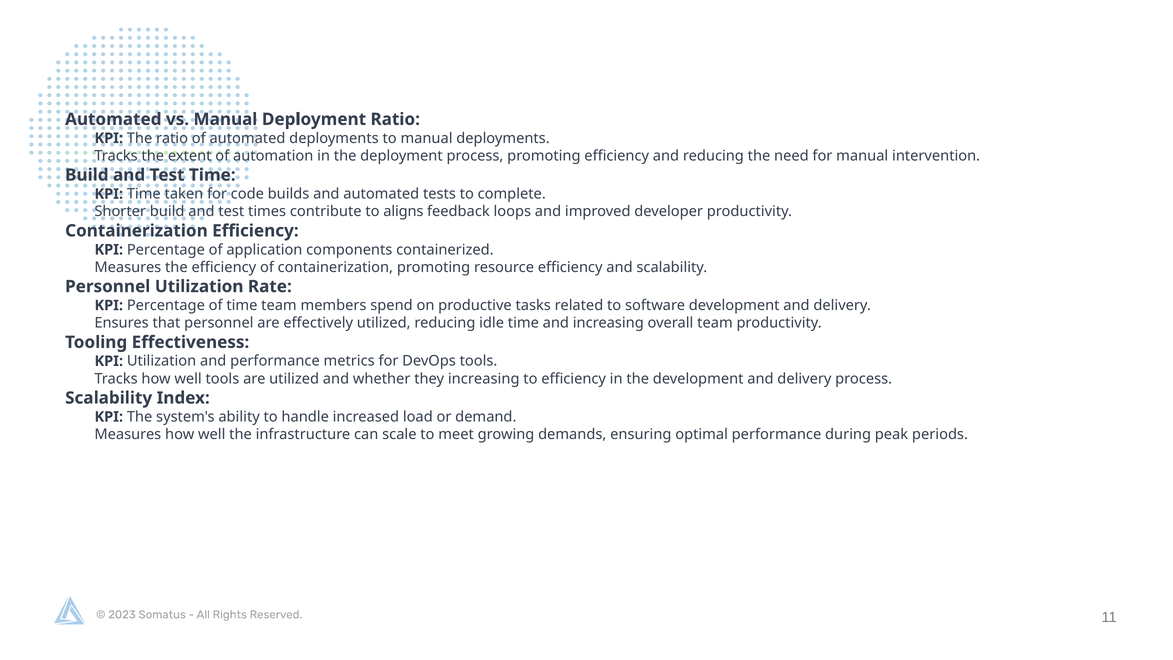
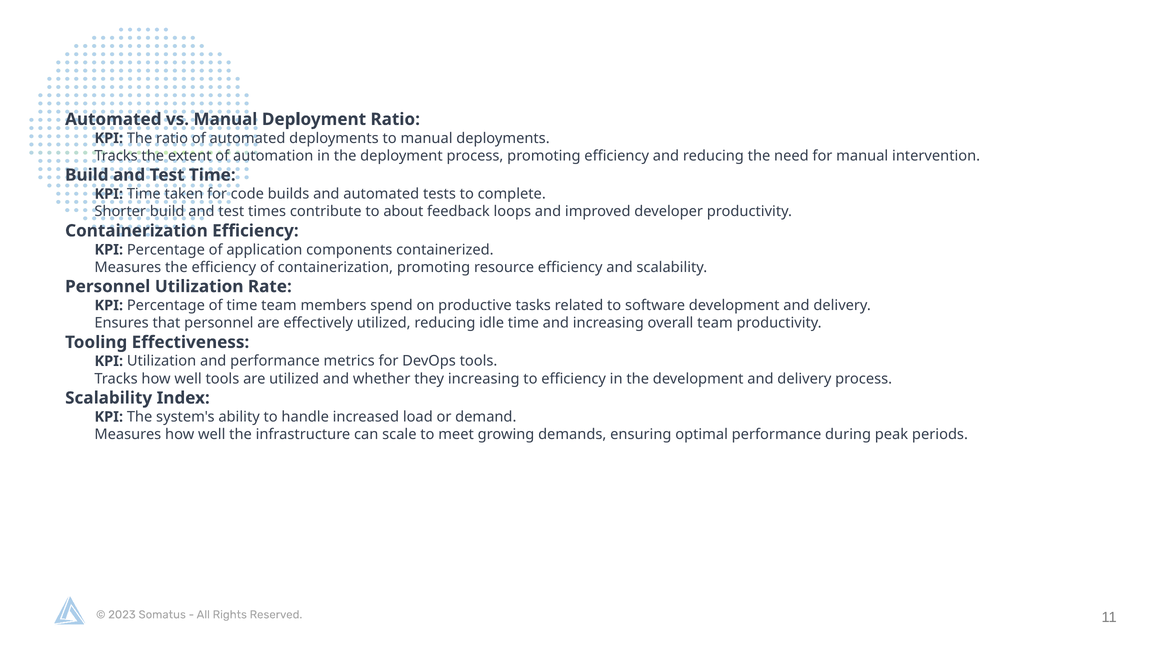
aligns: aligns -> about
